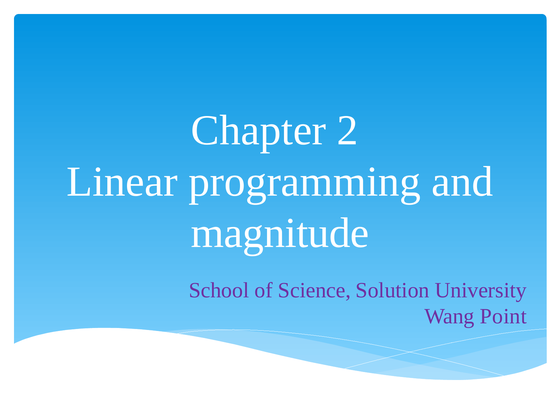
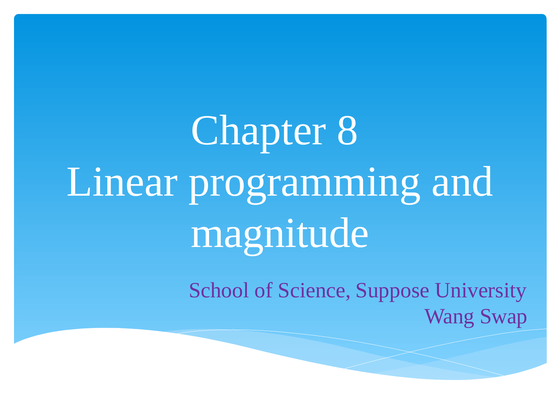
2: 2 -> 8
Solution: Solution -> Suppose
Point: Point -> Swap
